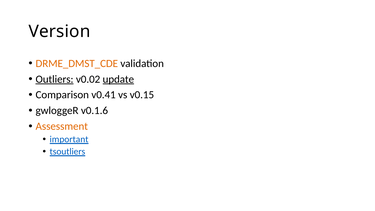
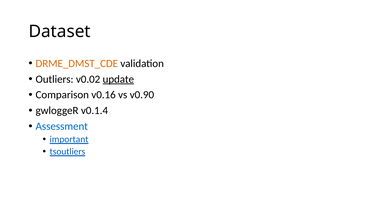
Version: Version -> Dataset
Outliers underline: present -> none
v0.41: v0.41 -> v0.16
v0.15: v0.15 -> v0.90
v0.1.6: v0.1.6 -> v0.1.4
Assessment colour: orange -> blue
